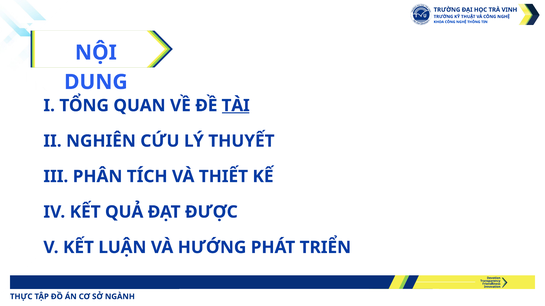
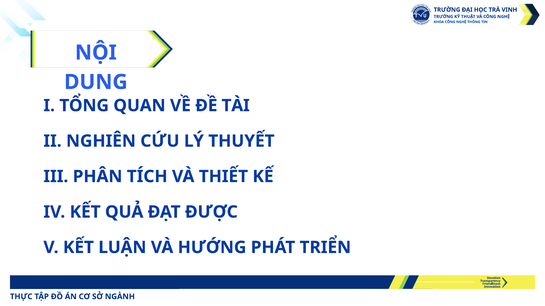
TÀI underline: present -> none
